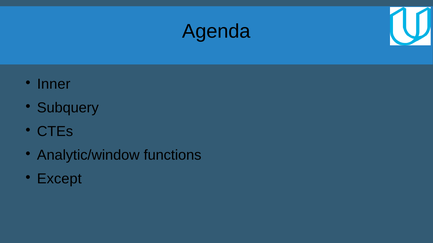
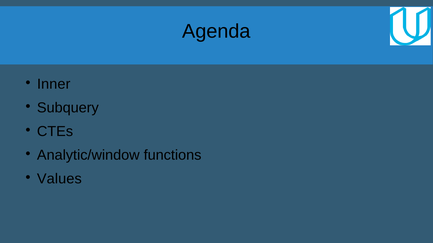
Except: Except -> Values
